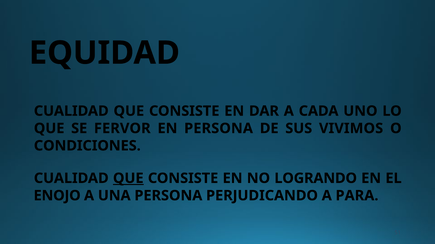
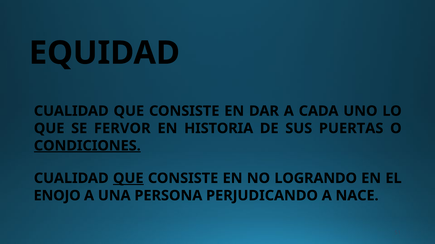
EN PERSONA: PERSONA -> HISTORIA
VIVIMOS: VIVIMOS -> PUERTAS
CONDICIONES underline: none -> present
PARA: PARA -> NACE
